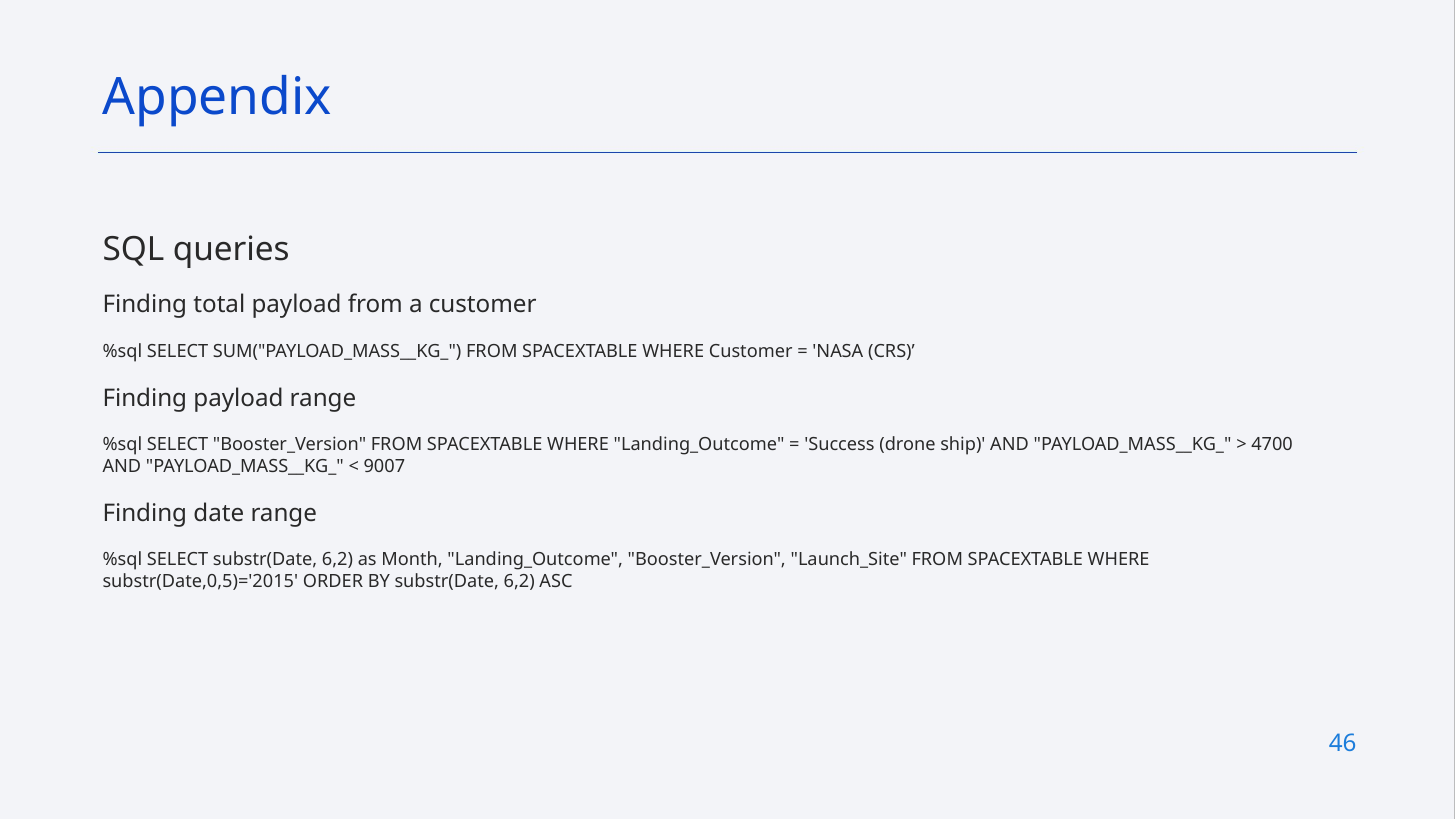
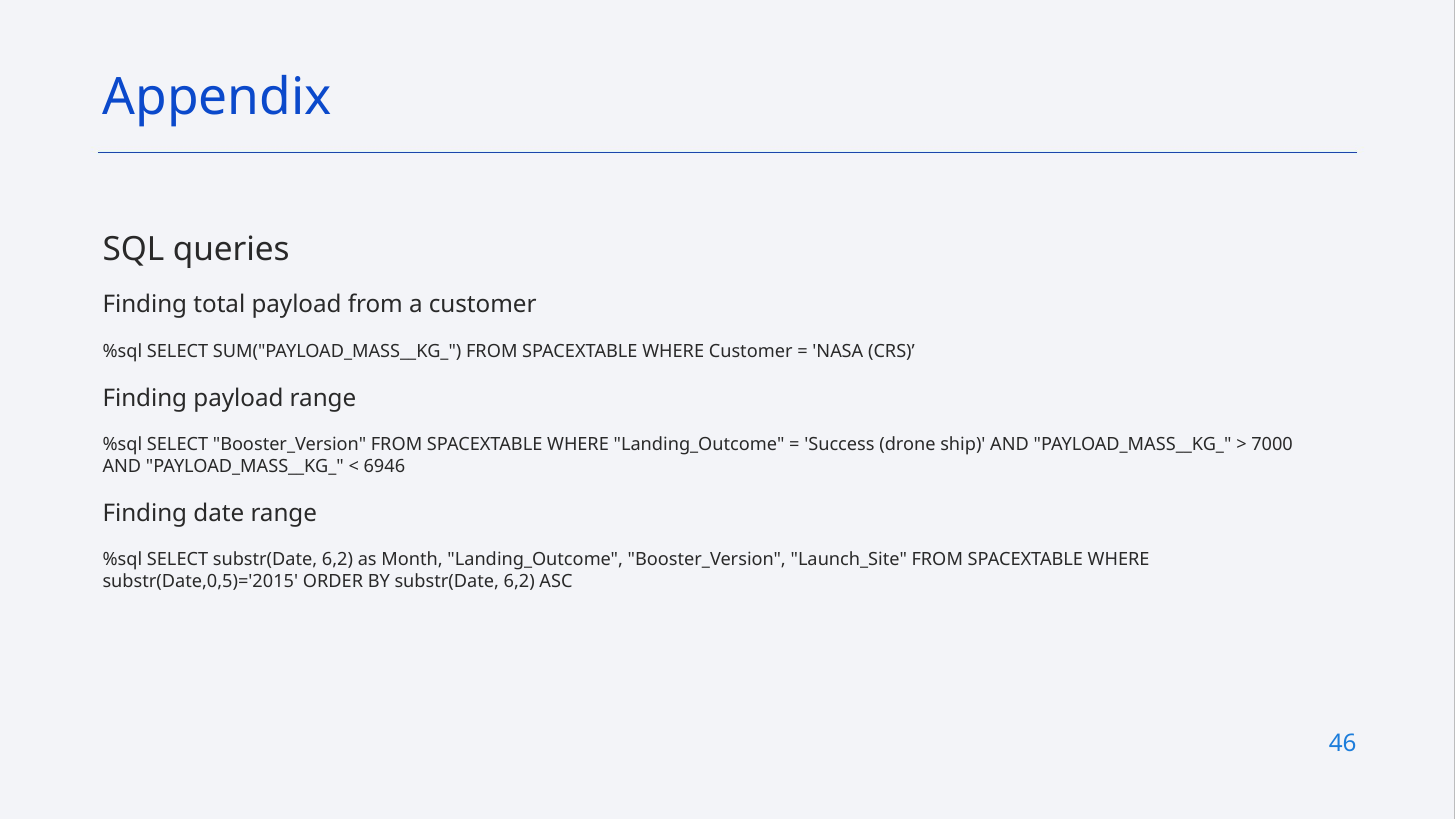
4700: 4700 -> 7000
9007: 9007 -> 6946
